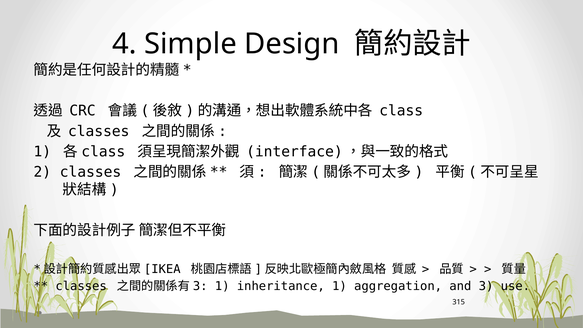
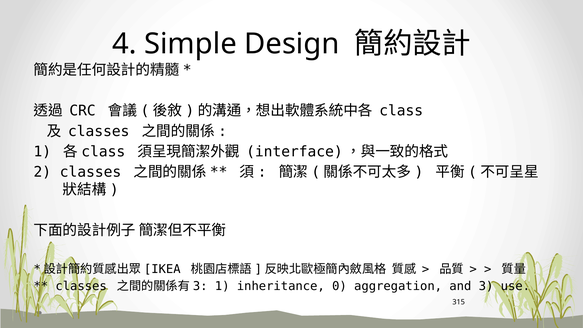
inheritance 1: 1 -> 0
